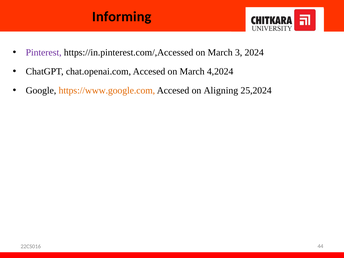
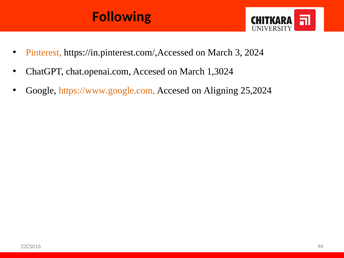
Informing: Informing -> Following
Pinterest colour: purple -> orange
4,2024: 4,2024 -> 1,3024
